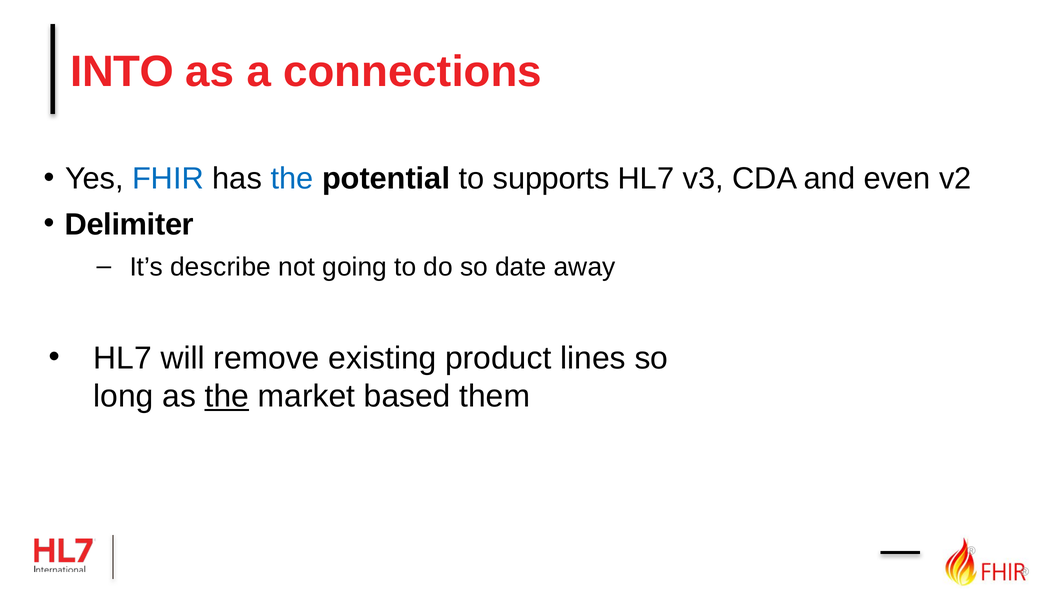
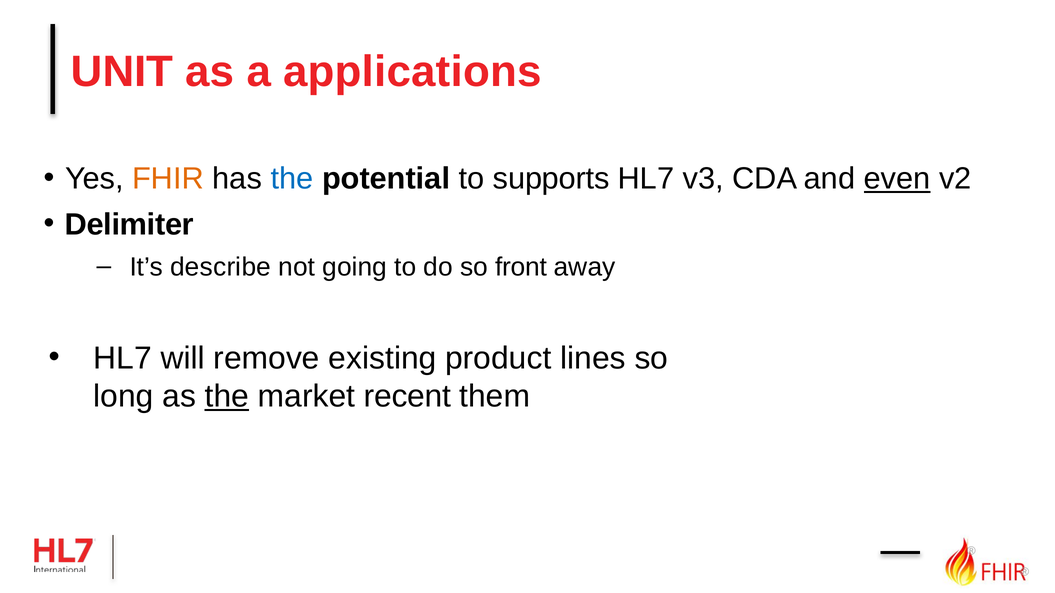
INTO: INTO -> UNIT
connections: connections -> applications
FHIR colour: blue -> orange
even underline: none -> present
date: date -> front
based: based -> recent
